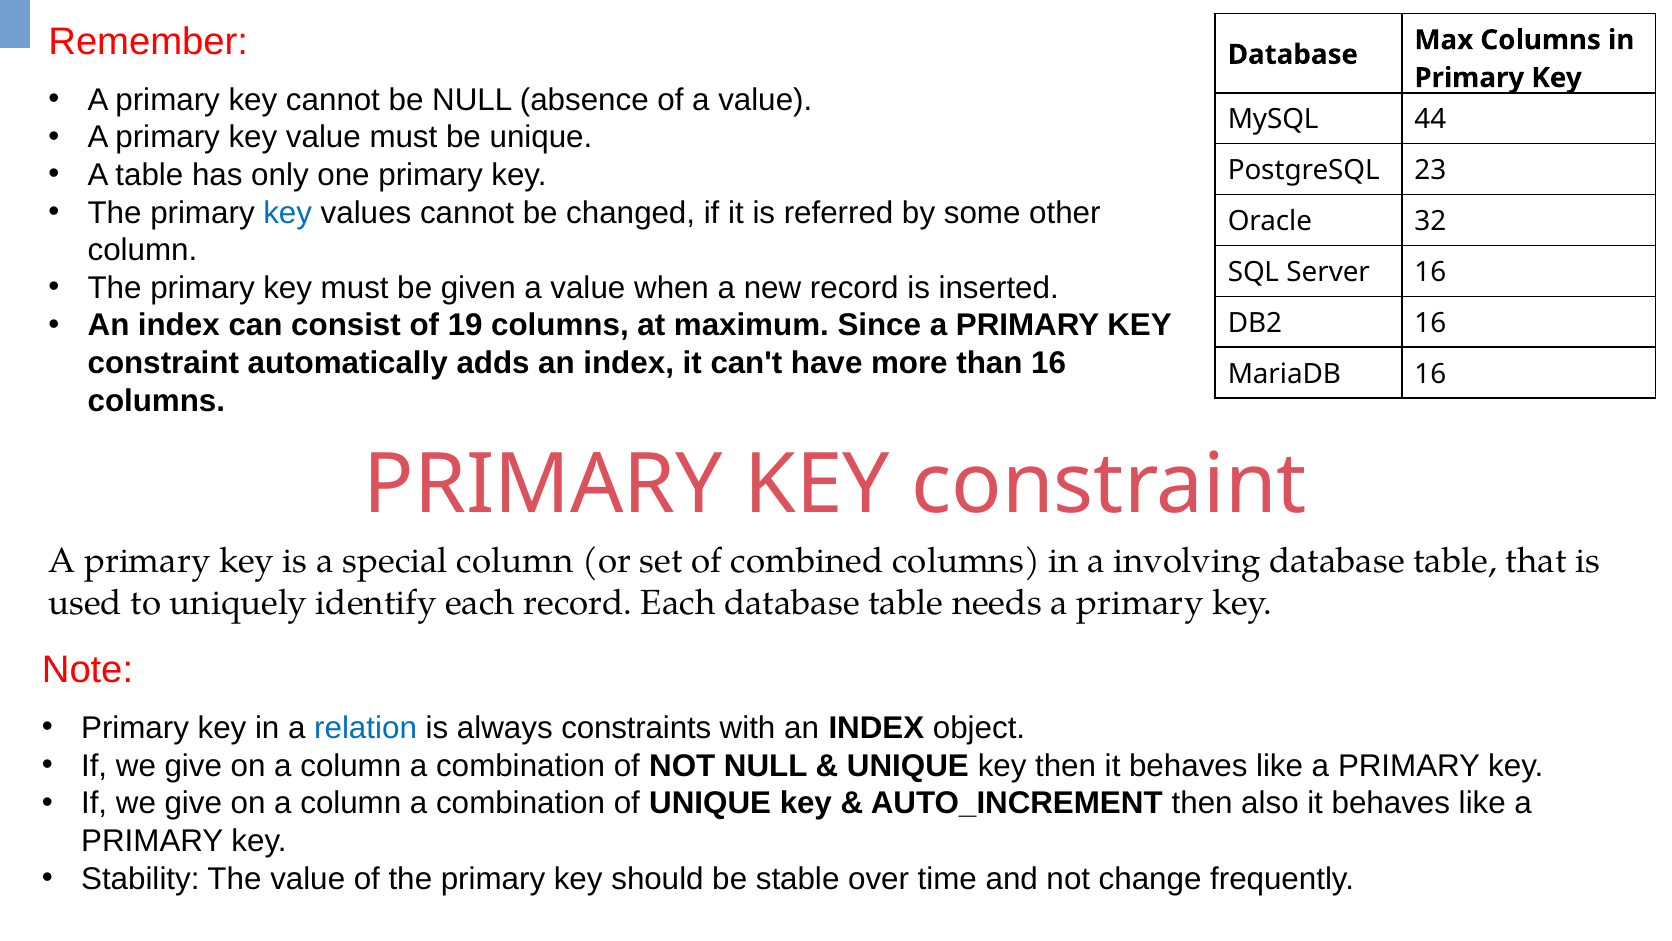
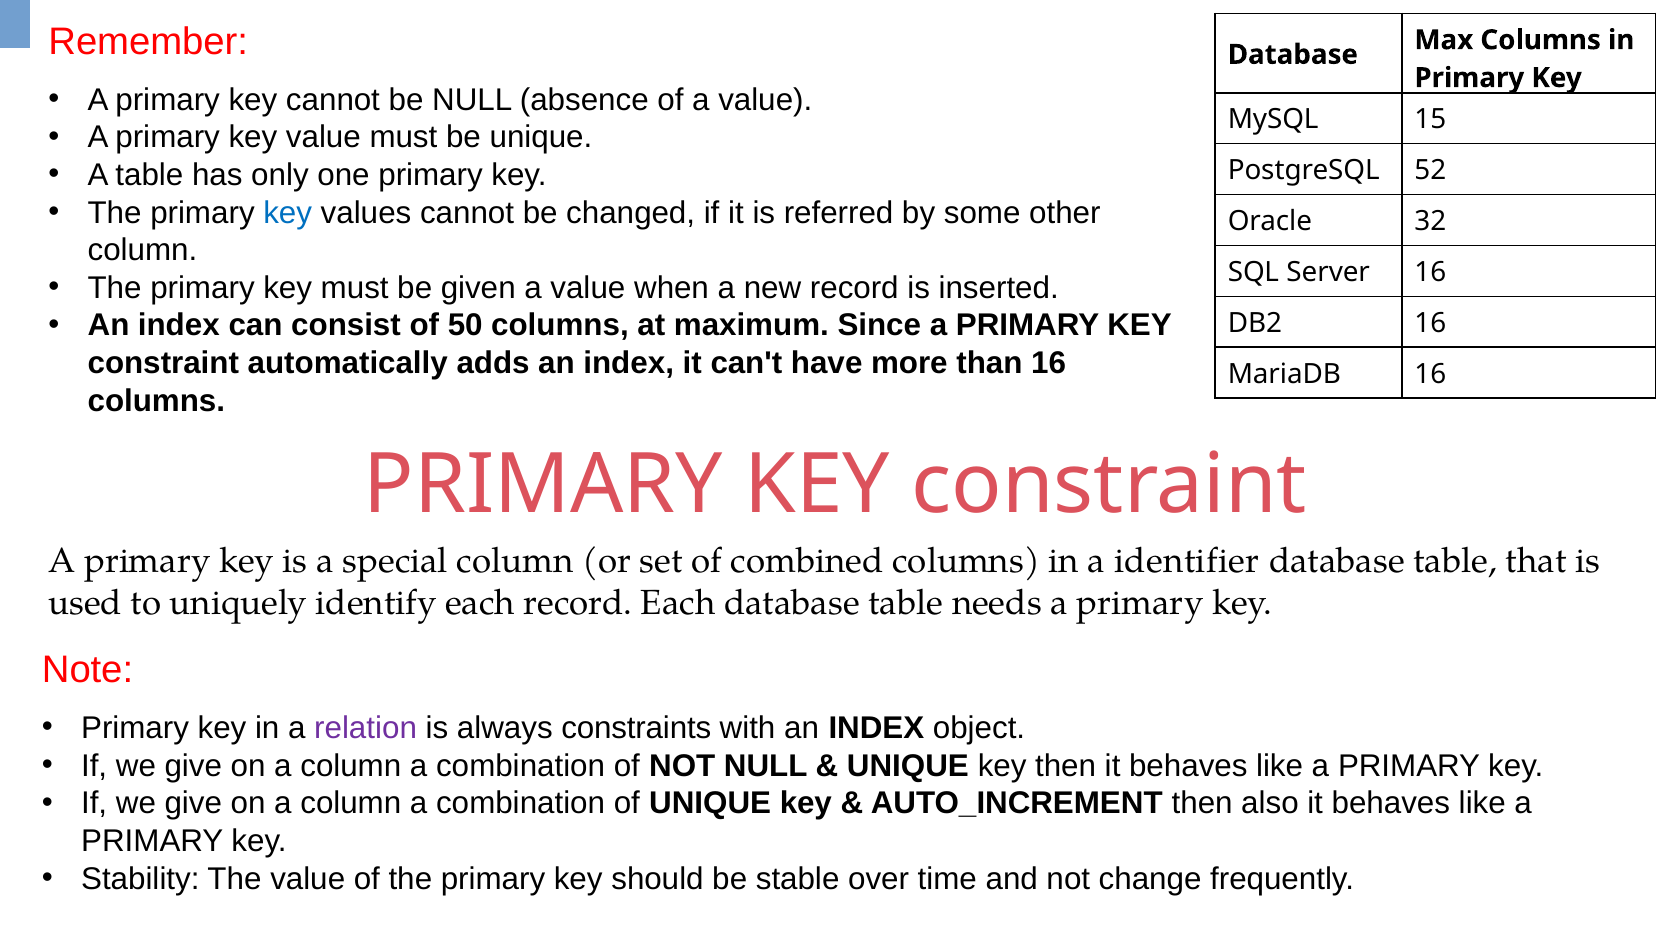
44: 44 -> 15
23: 23 -> 52
19: 19 -> 50
involving: involving -> identifier
relation colour: blue -> purple
